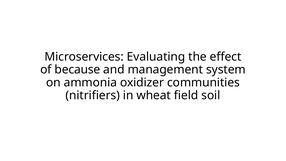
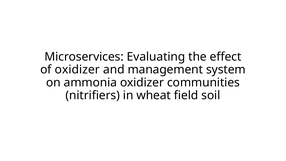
of because: because -> oxidizer
